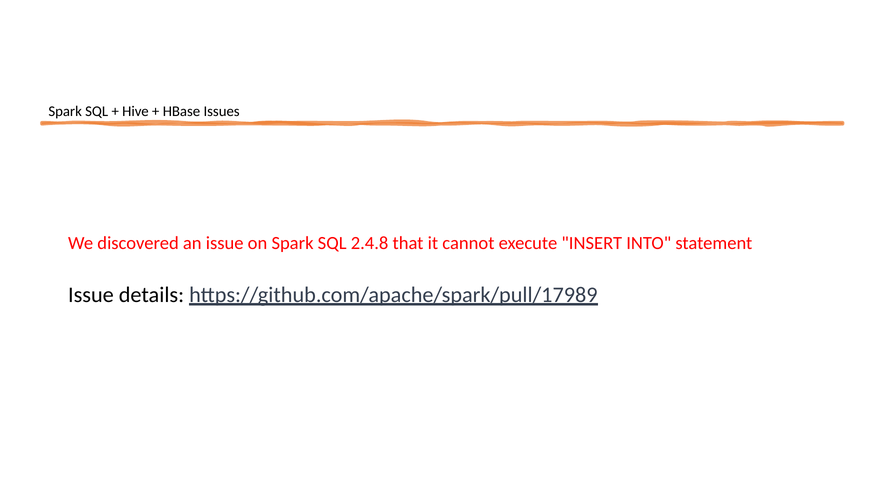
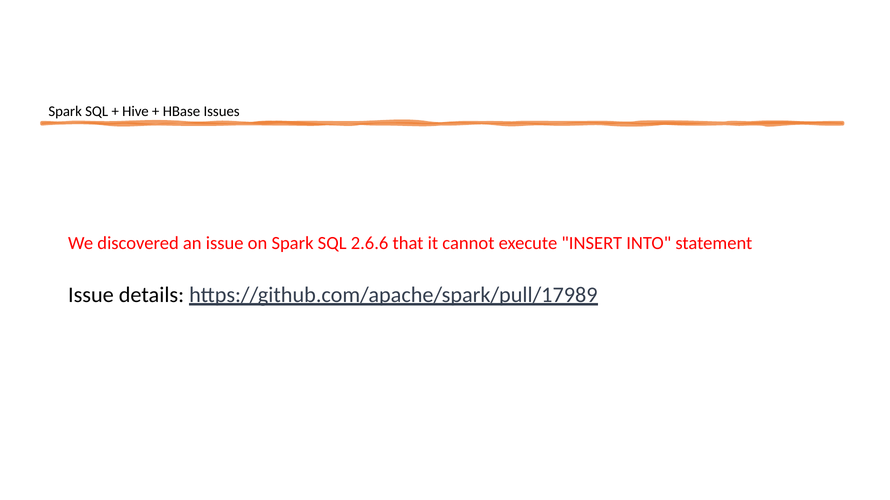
2.4.8: 2.4.8 -> 2.6.6
